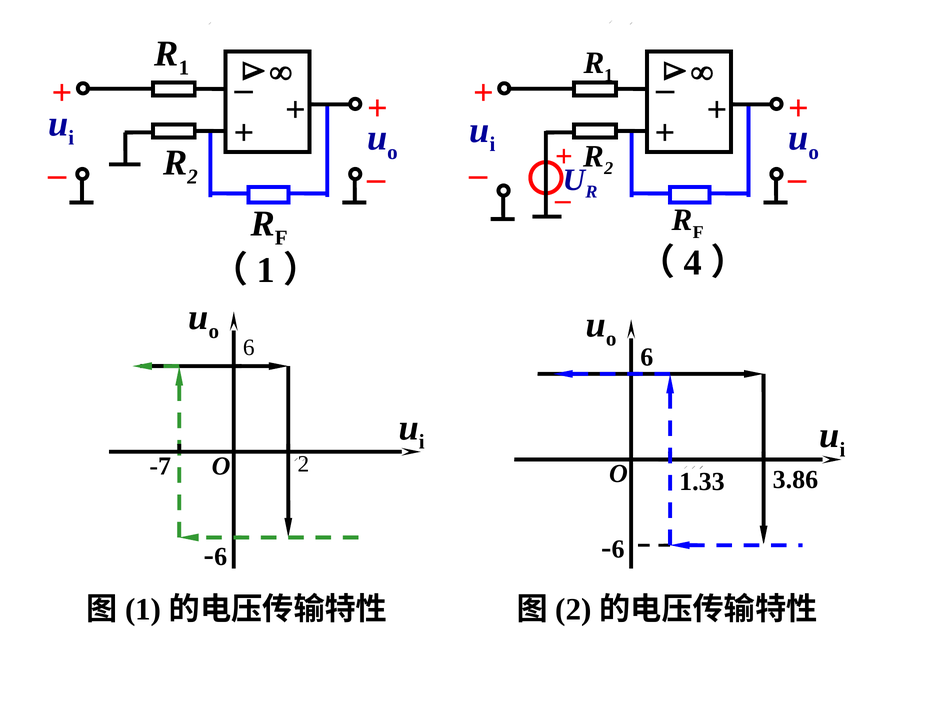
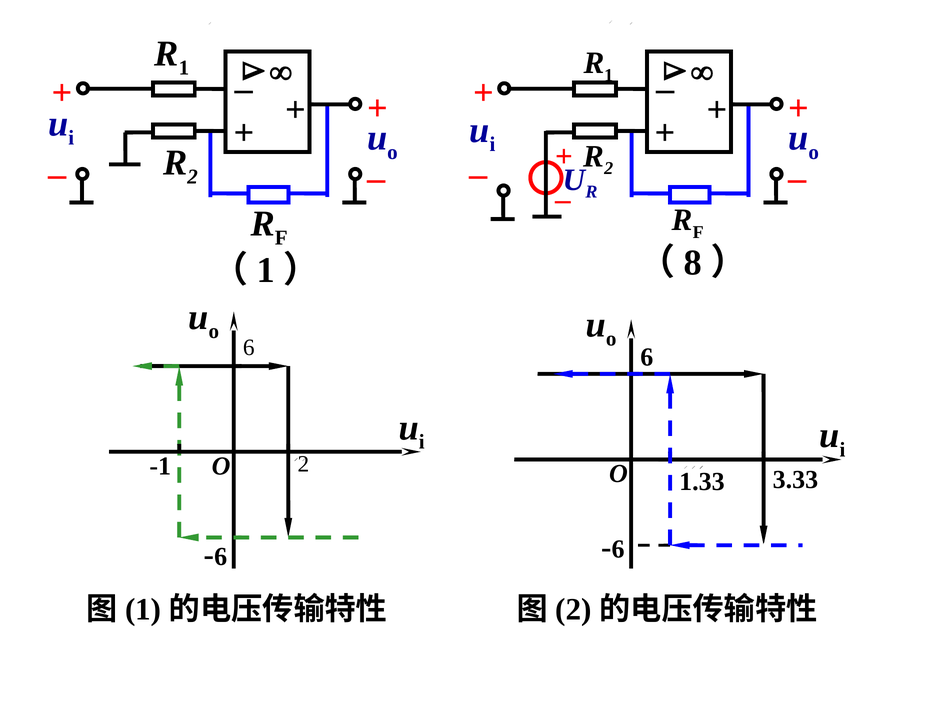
4: 4 -> 8
-7: -7 -> -1
3.86: 3.86 -> 3.33
